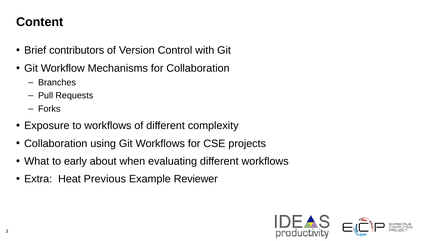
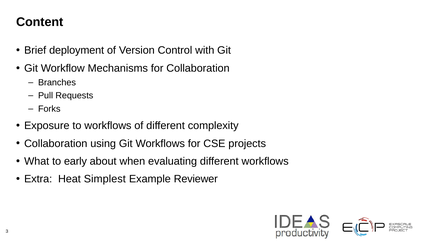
contributors: contributors -> deployment
Previous: Previous -> Simplest
